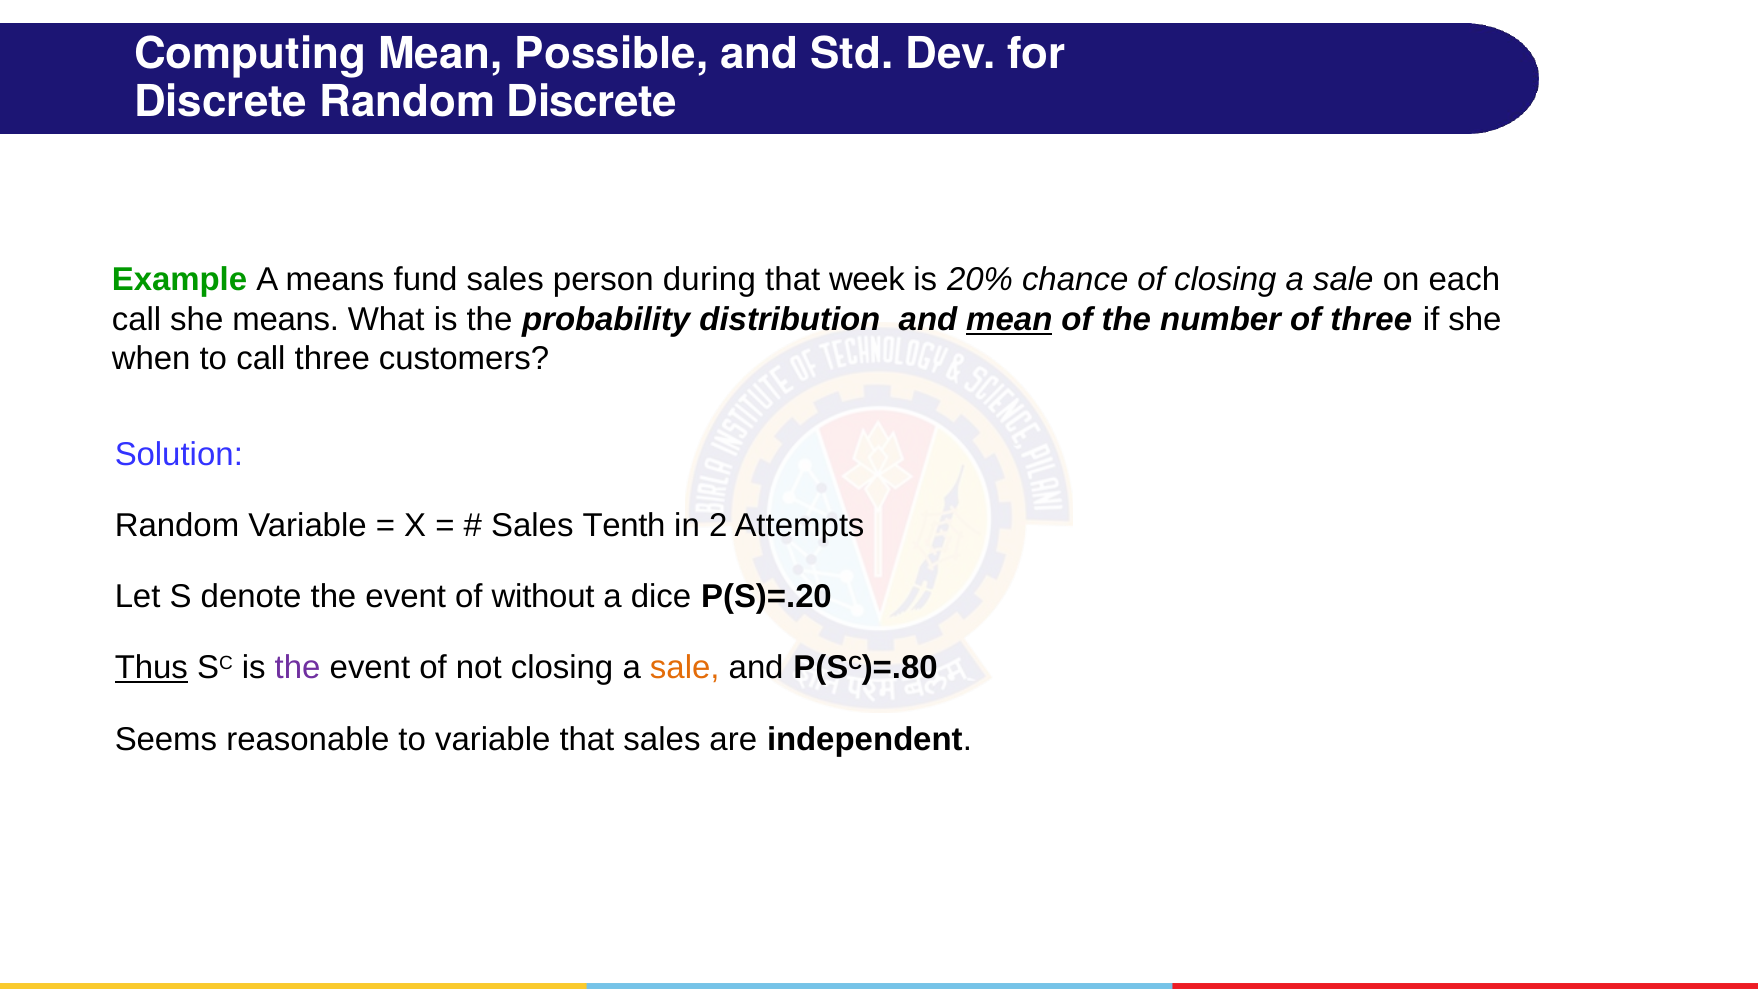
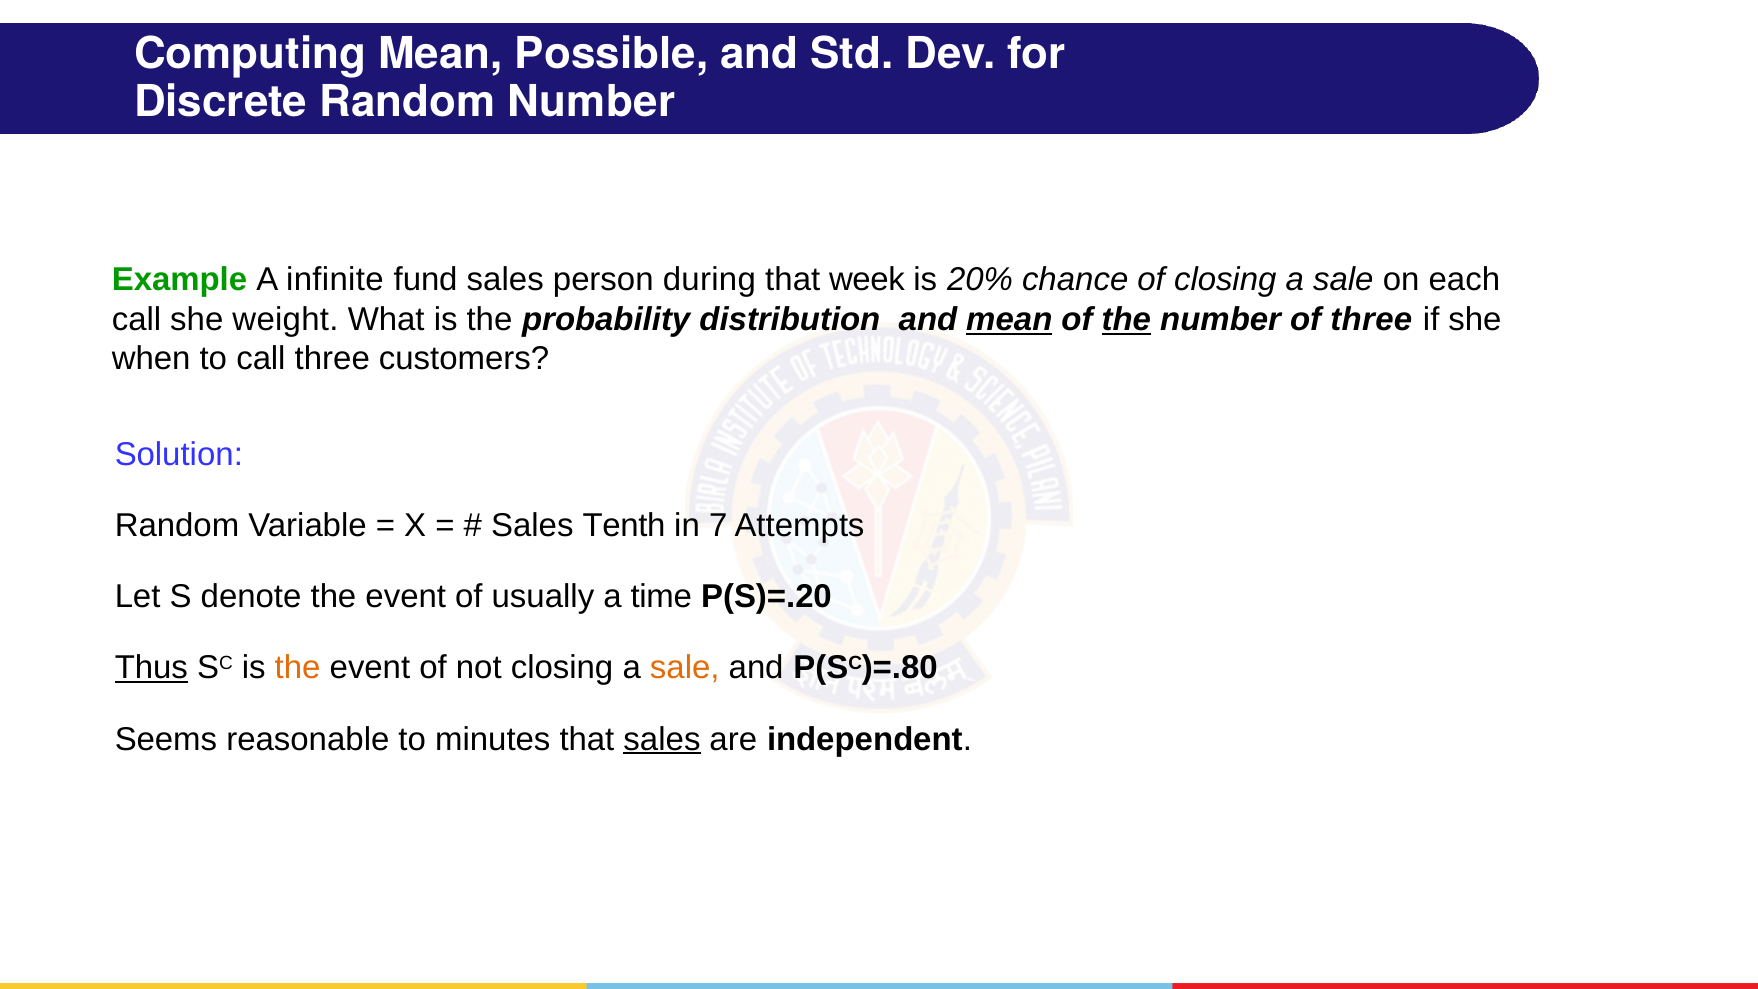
Random Discrete: Discrete -> Number
A means: means -> infinite
she means: means -> weight
the at (1126, 319) underline: none -> present
2: 2 -> 7
without: without -> usually
dice: dice -> time
the at (298, 668) colour: purple -> orange
to variable: variable -> minutes
sales at (662, 739) underline: none -> present
